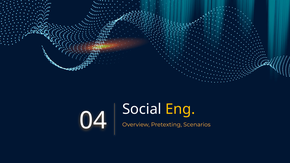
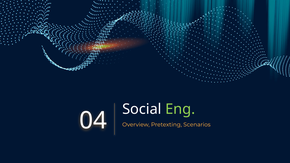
Eng colour: yellow -> light green
